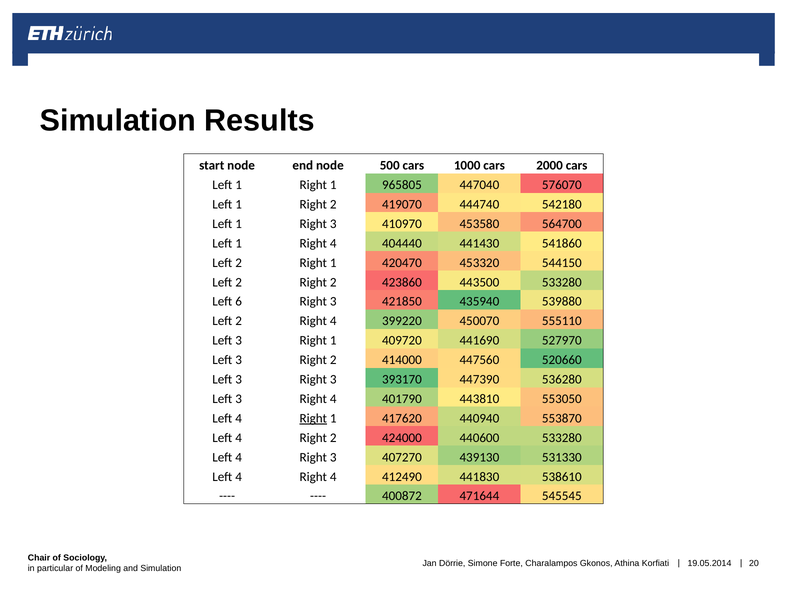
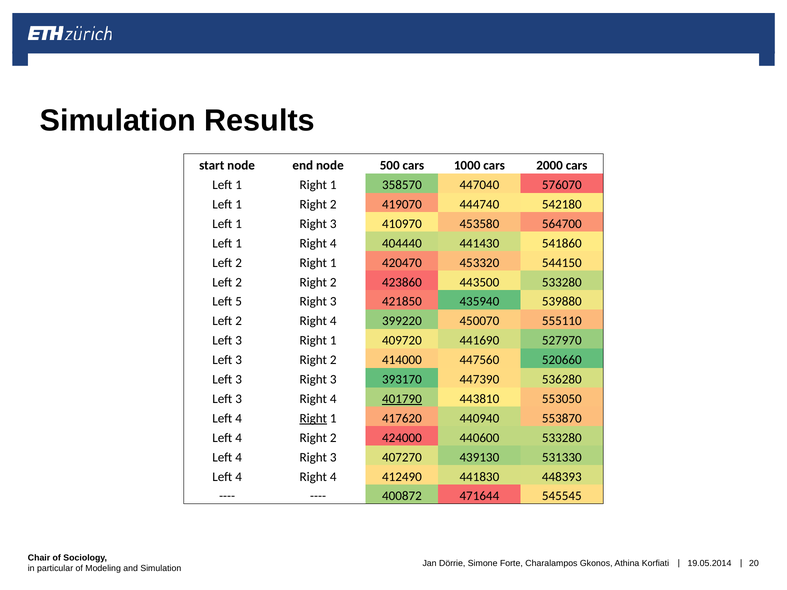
965805: 965805 -> 358570
6: 6 -> 5
401790 underline: none -> present
538610: 538610 -> 448393
